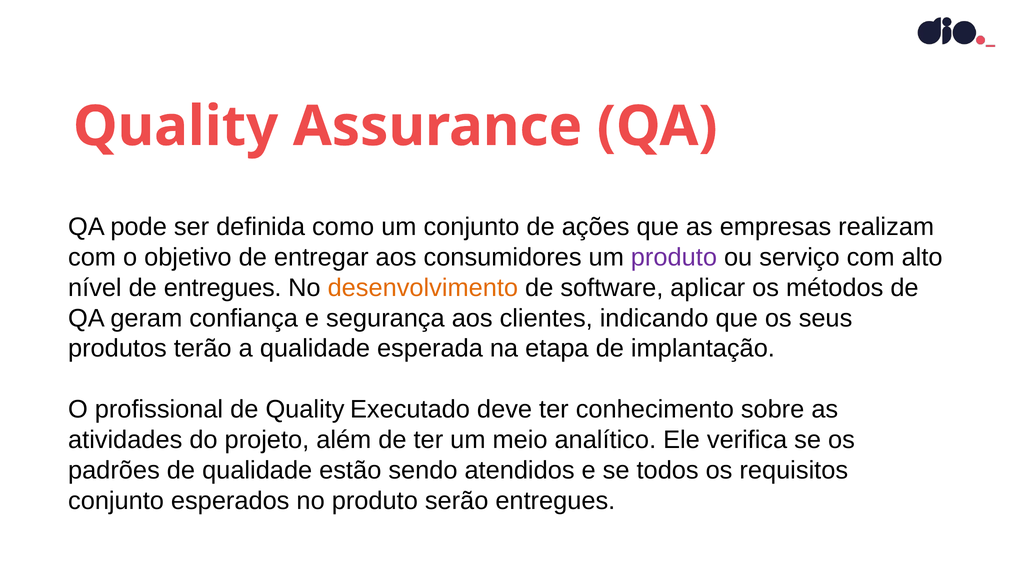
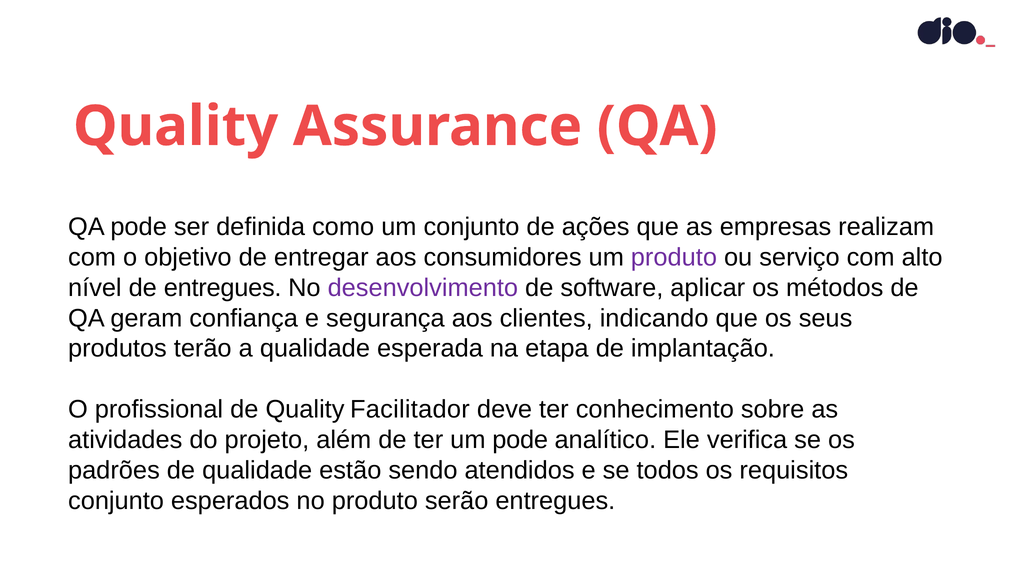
desenvolvimento colour: orange -> purple
Executado: Executado -> Facilitador
um meio: meio -> pode
